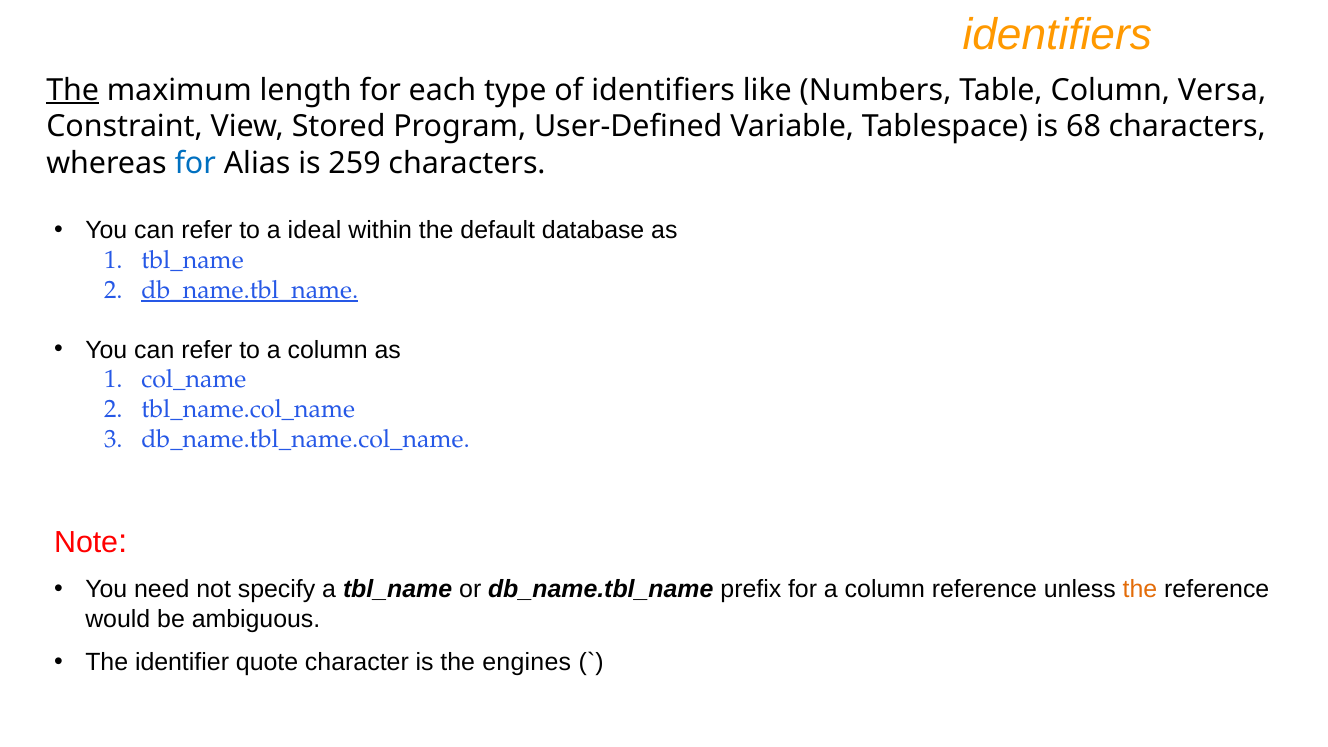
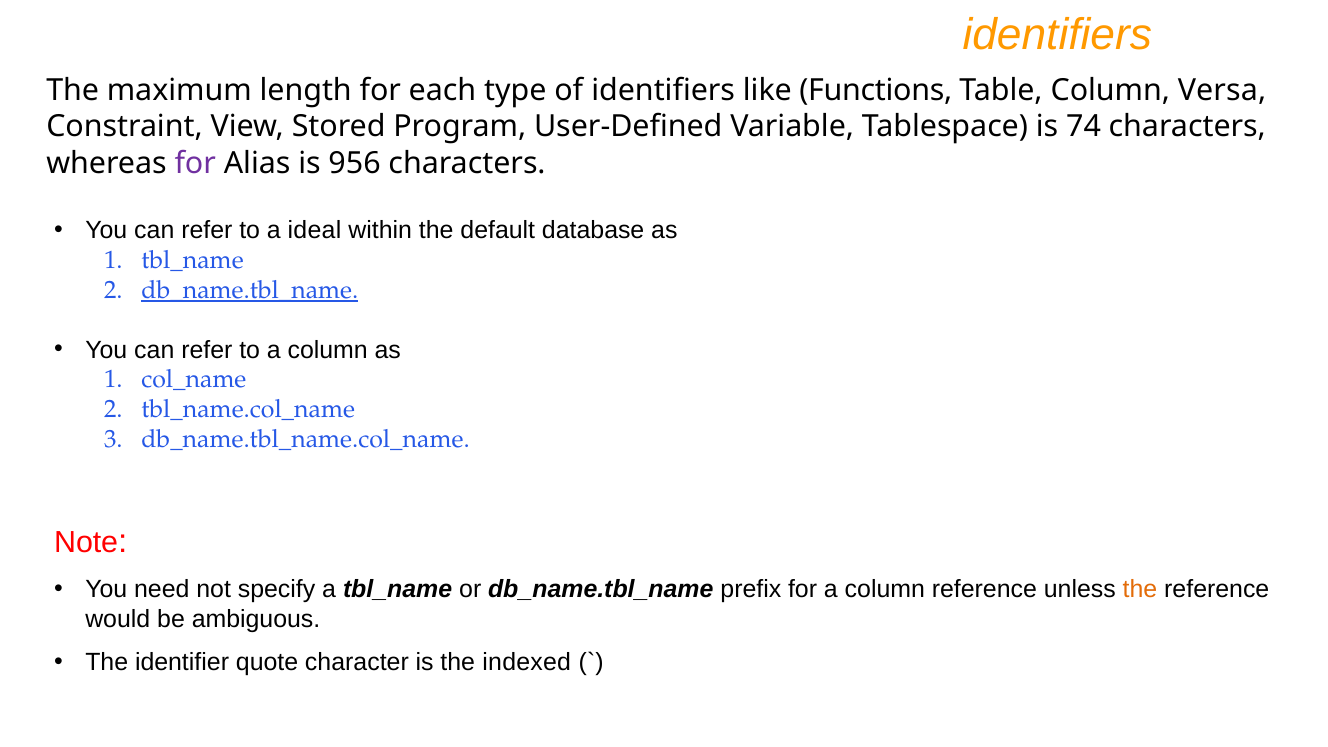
The at (73, 90) underline: present -> none
Numbers: Numbers -> Functions
68: 68 -> 74
for at (195, 163) colour: blue -> purple
259: 259 -> 956
engines: engines -> indexed
